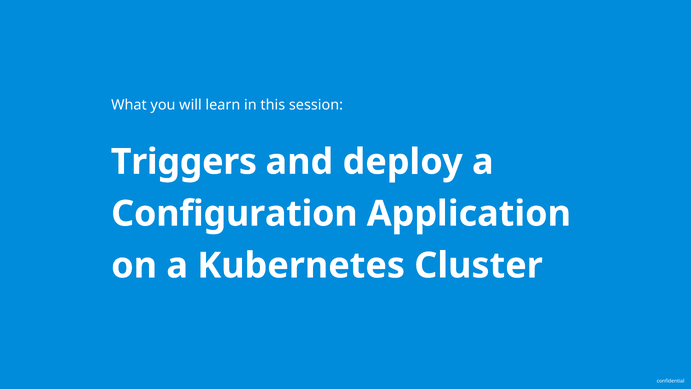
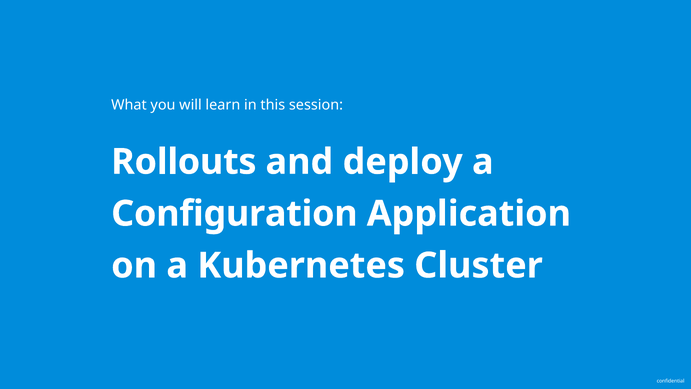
Triggers: Triggers -> Rollouts
